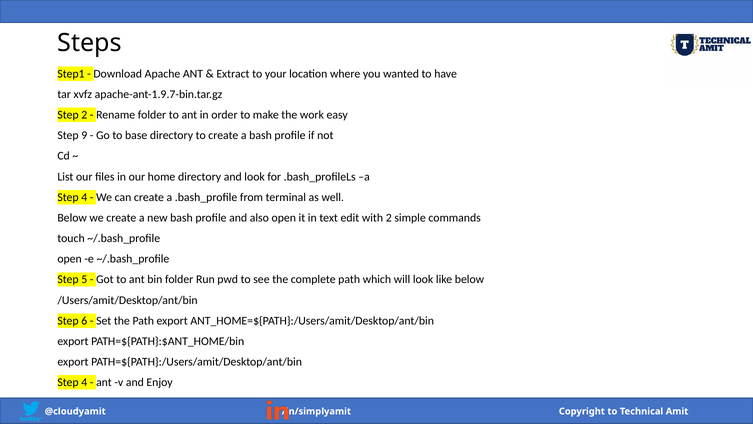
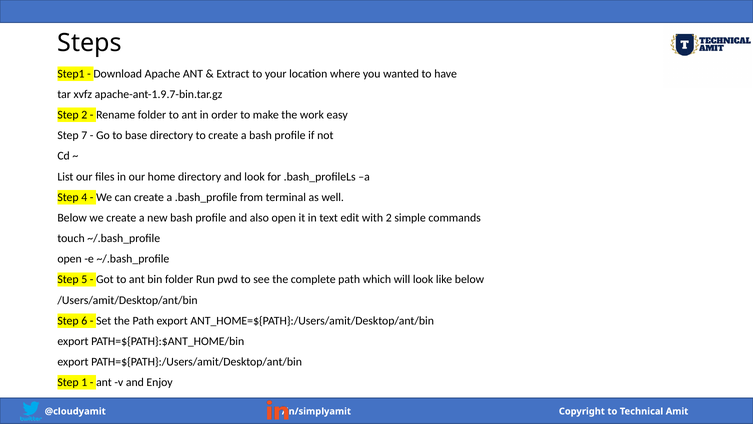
9: 9 -> 7
4 at (84, 382): 4 -> 1
